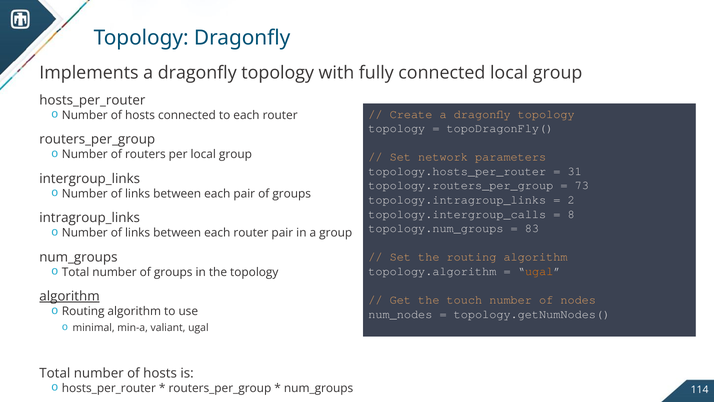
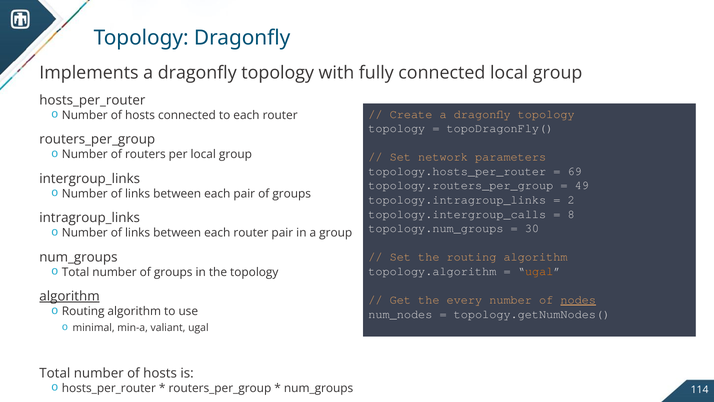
31: 31 -> 69
73: 73 -> 49
83: 83 -> 30
touch: touch -> every
nodes underline: none -> present
